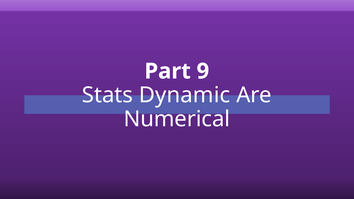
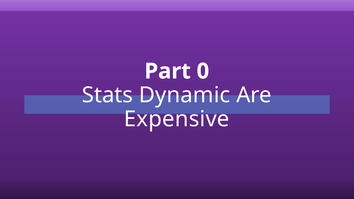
9: 9 -> 0
Numerical: Numerical -> Expensive
